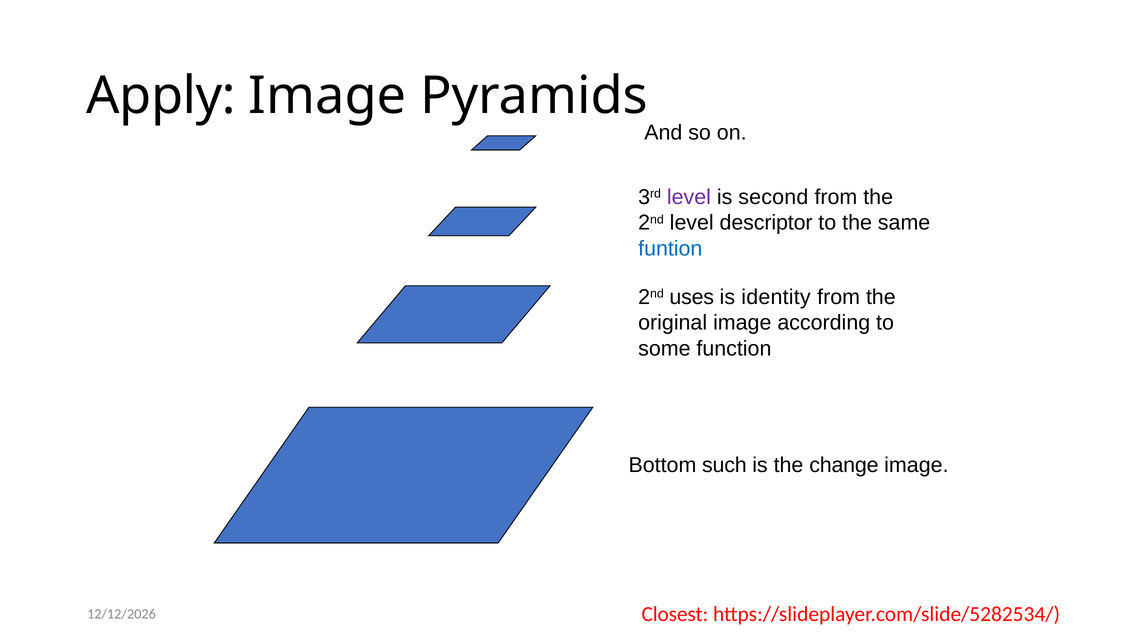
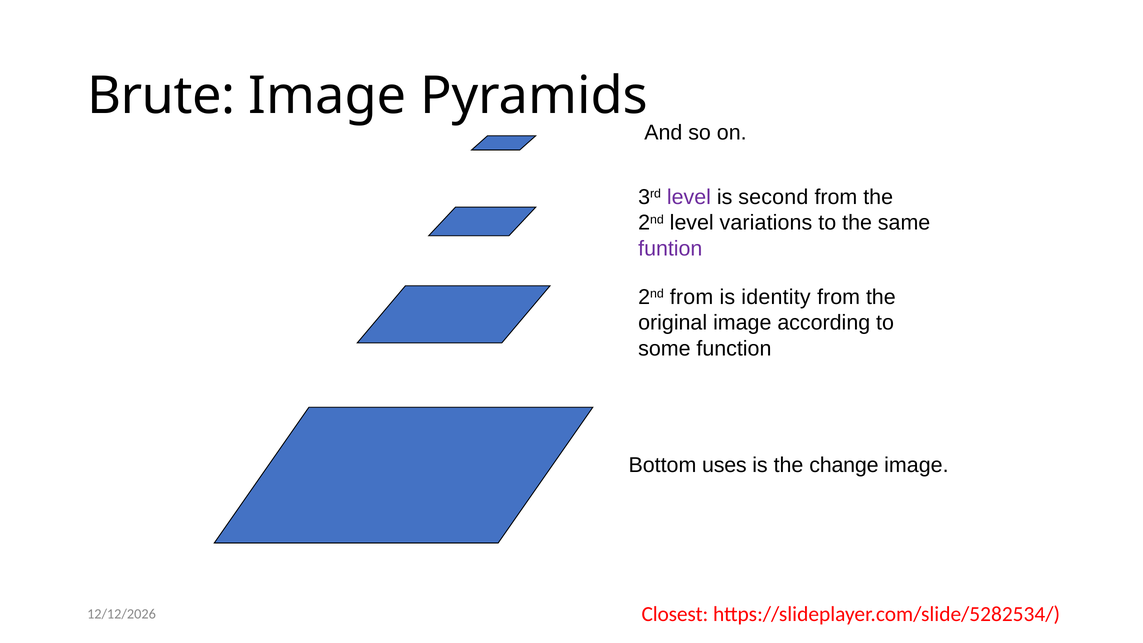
Apply: Apply -> Brute
descriptor: descriptor -> variations
funtion colour: blue -> purple
2nd uses: uses -> from
such: such -> uses
